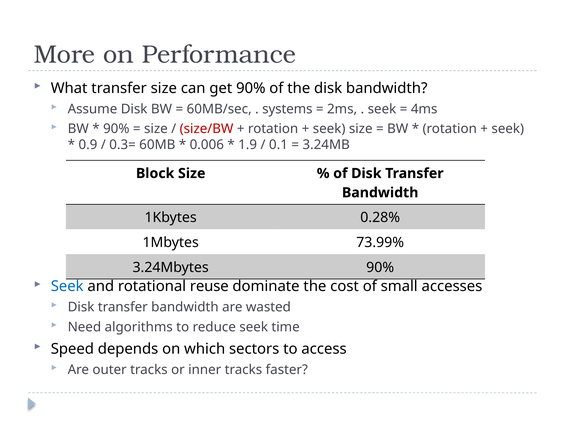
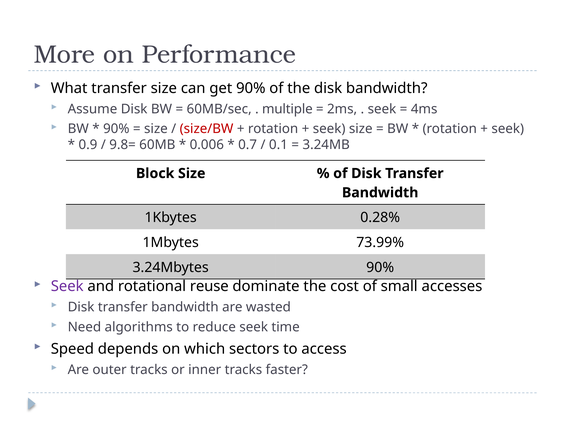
systems: systems -> multiple
0.3=: 0.3= -> 9.8=
1.9: 1.9 -> 0.7
Seek at (67, 286) colour: blue -> purple
